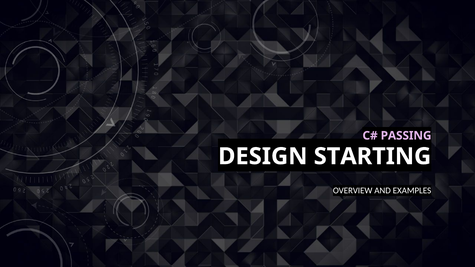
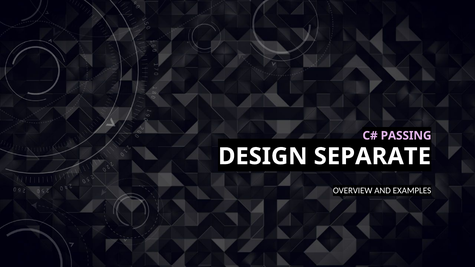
STARTING: STARTING -> SEPARATE
